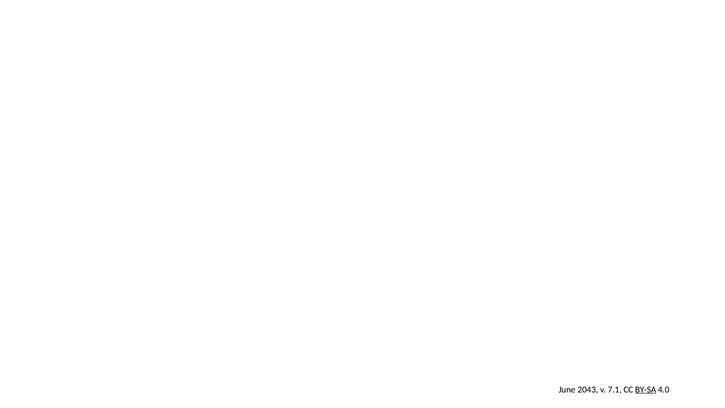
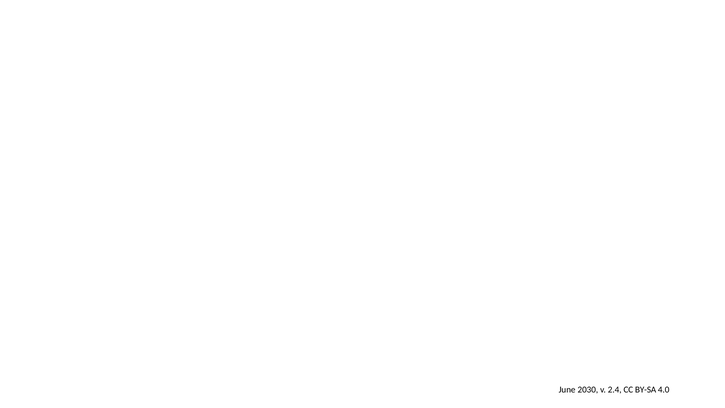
2043: 2043 -> 2030
7.1: 7.1 -> 2.4
BY-SA underline: present -> none
